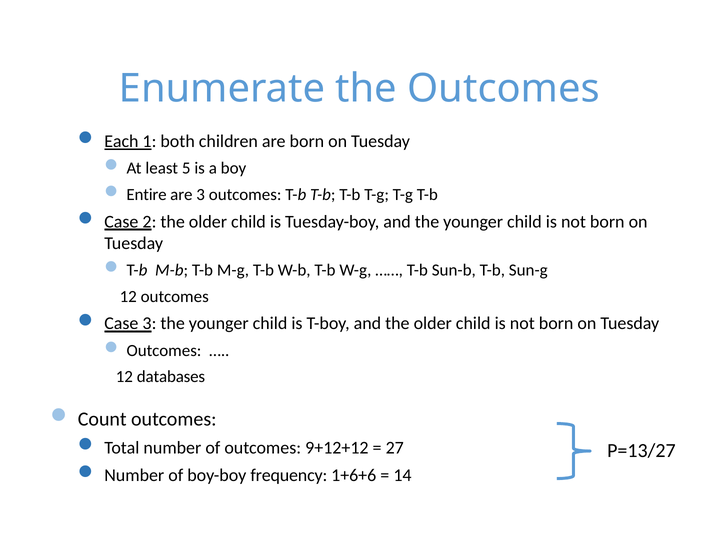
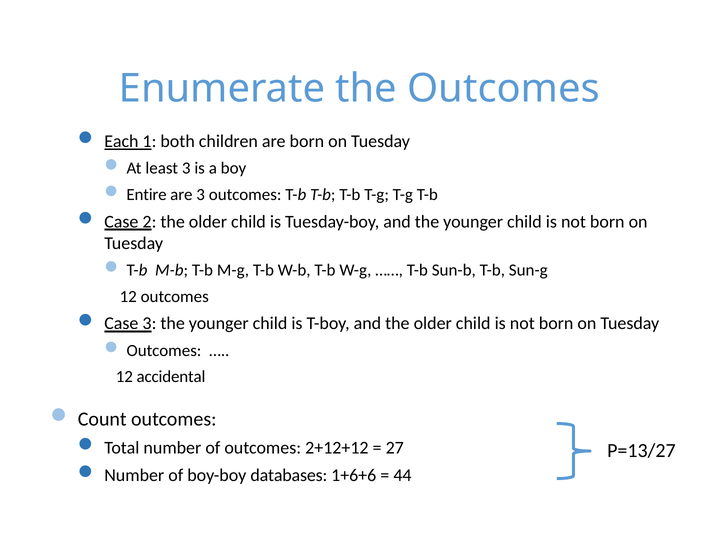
least 5: 5 -> 3
databases: databases -> accidental
9+12+12: 9+12+12 -> 2+12+12
frequency: frequency -> databases
14: 14 -> 44
